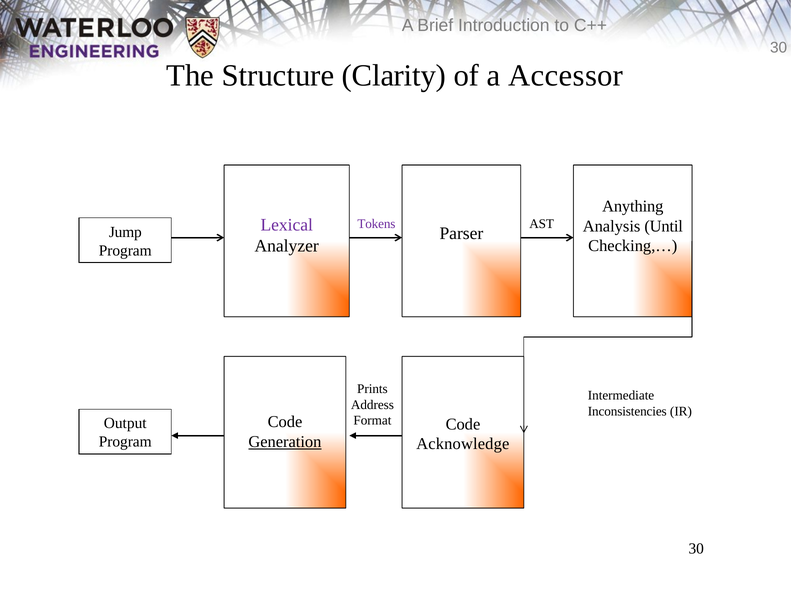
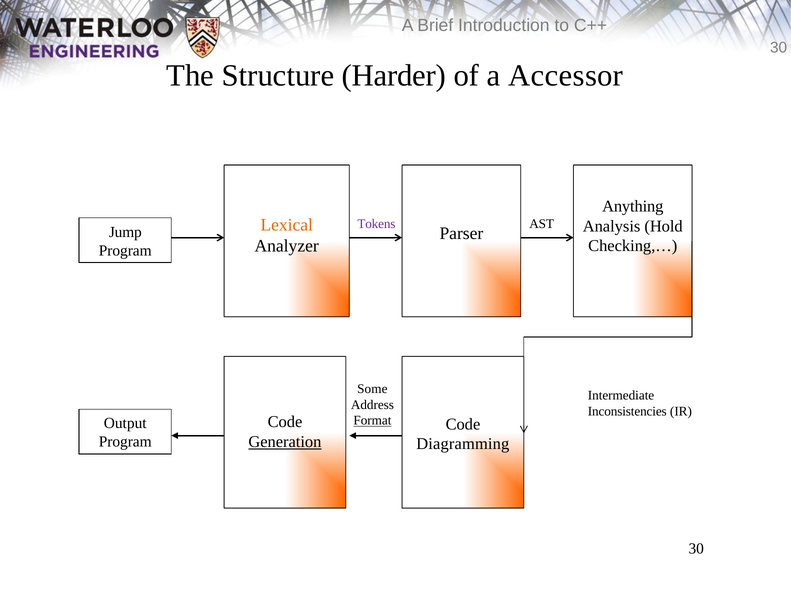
Clarity: Clarity -> Harder
Lexical colour: purple -> orange
Until: Until -> Hold
Prints: Prints -> Some
Format underline: none -> present
Acknowledge: Acknowledge -> Diagramming
